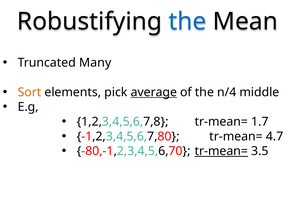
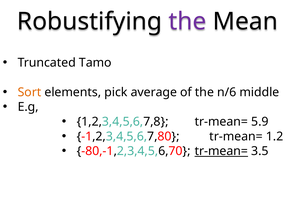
the at (187, 22) colour: blue -> purple
Many: Many -> Tamo
average underline: present -> none
n/4: n/4 -> n/6
1.7: 1.7 -> 5.9
4.7: 4.7 -> 1.2
